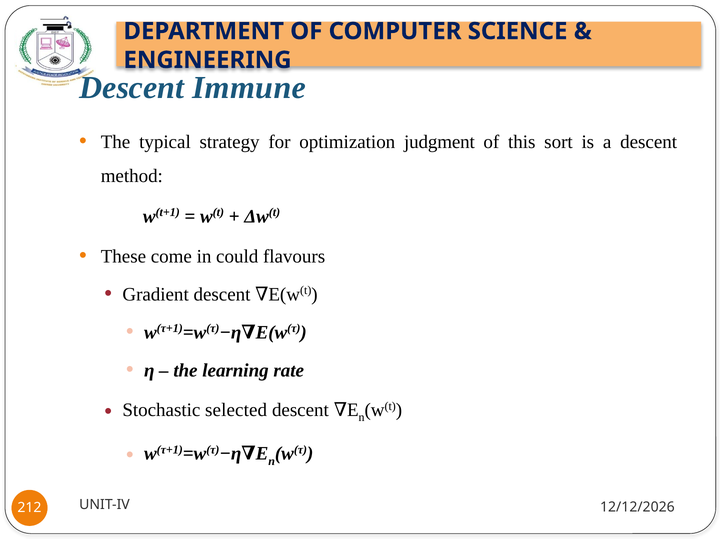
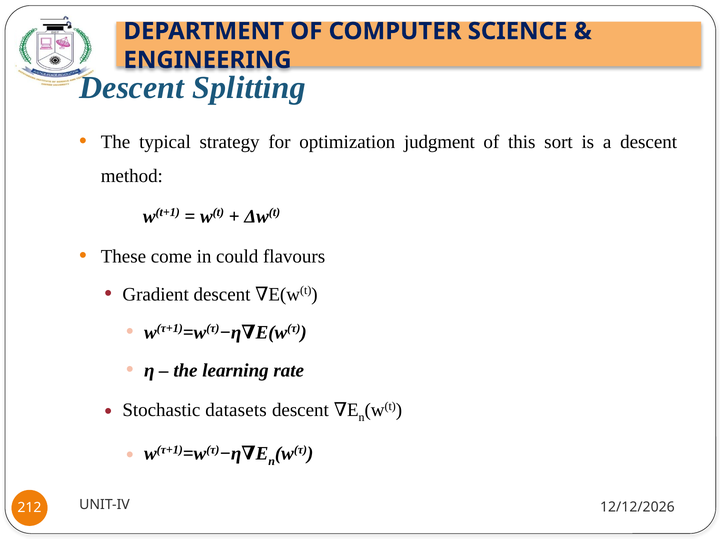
Immune: Immune -> Splitting
selected: selected -> datasets
